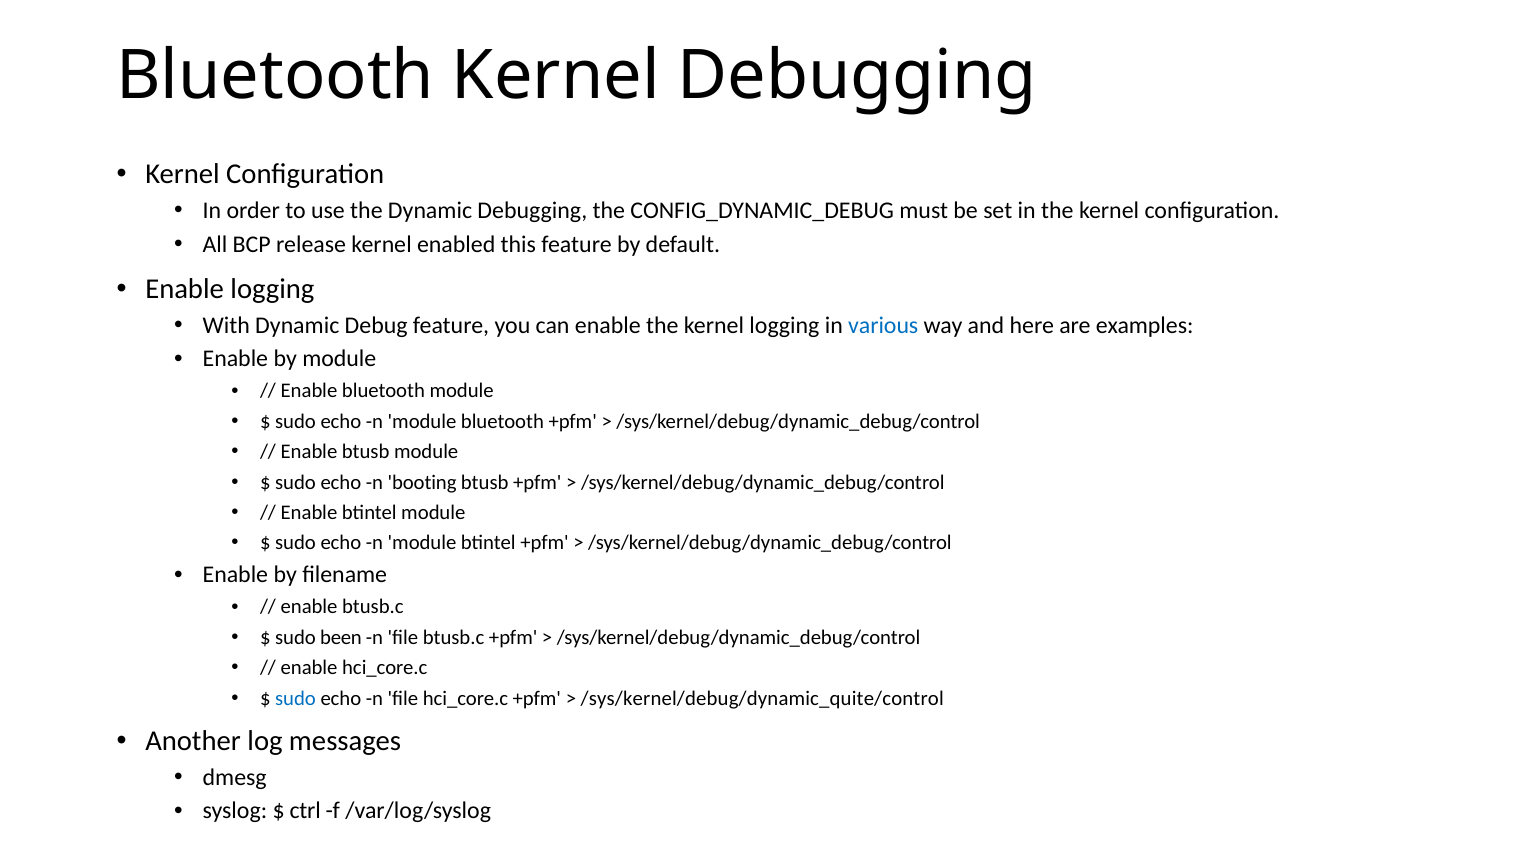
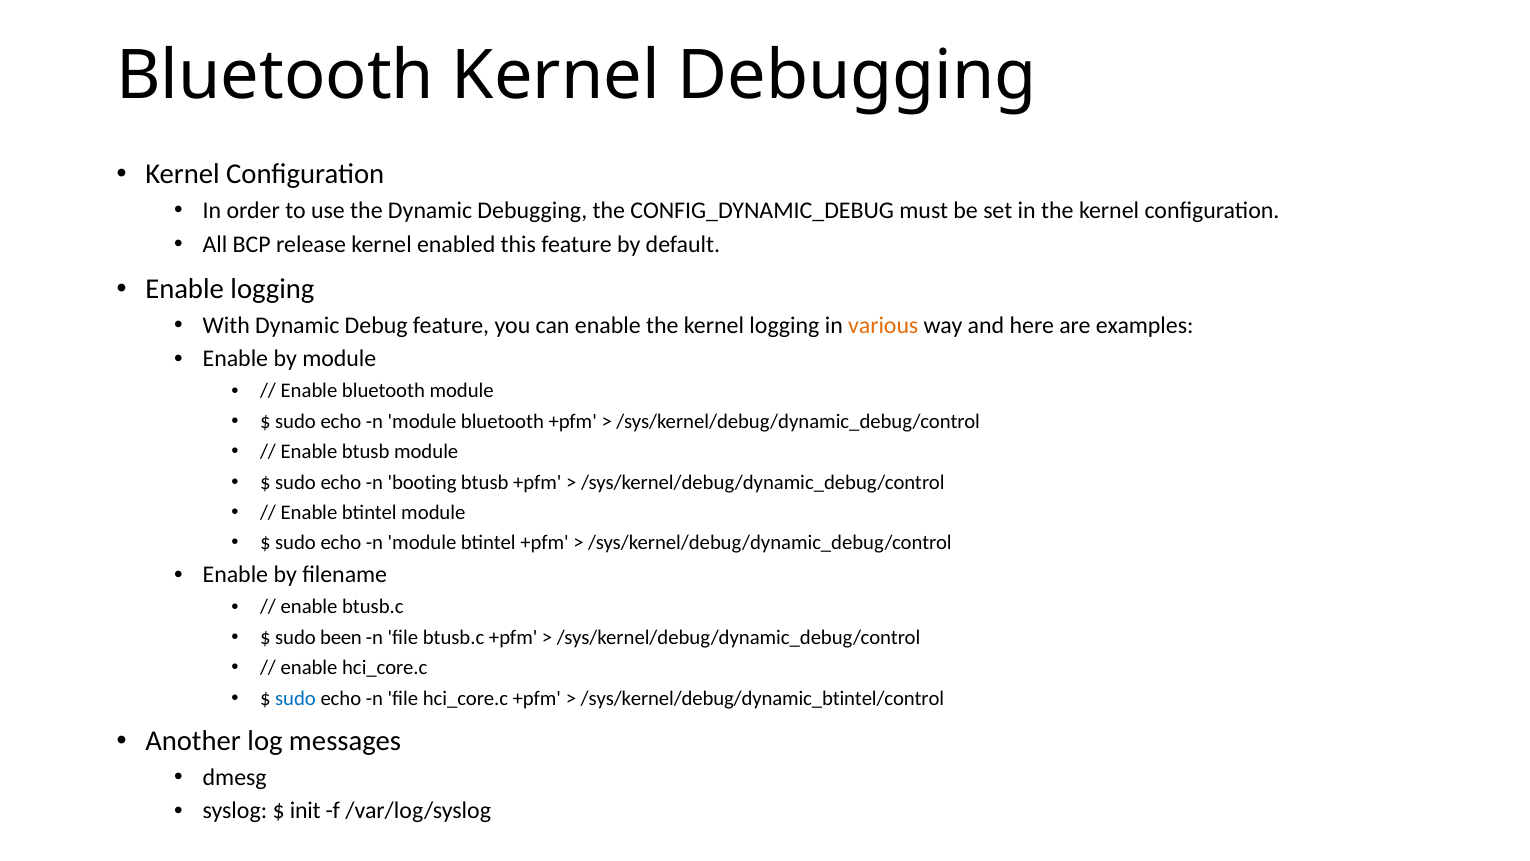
various colour: blue -> orange
/sys/kernel/debug/dynamic_quite/control: /sys/kernel/debug/dynamic_quite/control -> /sys/kernel/debug/dynamic_btintel/control
ctrl: ctrl -> init
